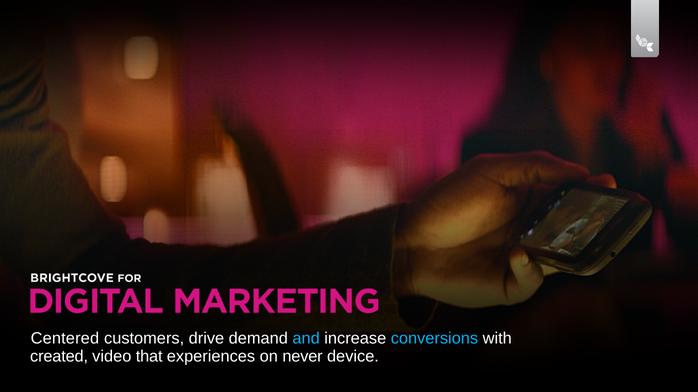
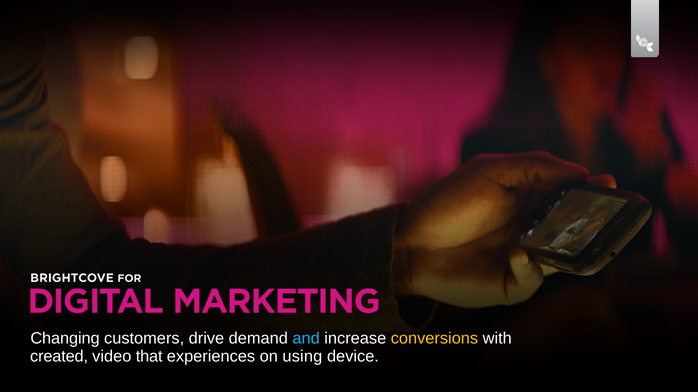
Centered: Centered -> Changing
conversions colour: light blue -> yellow
never: never -> using
